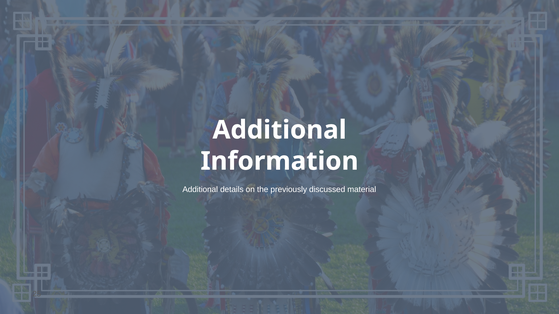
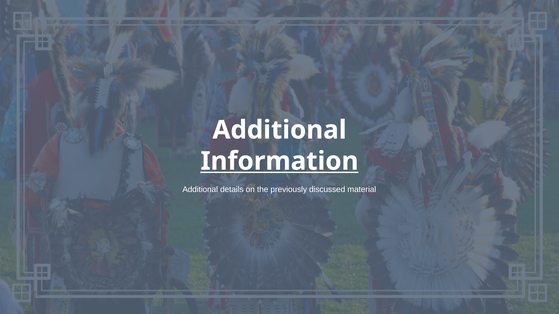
Information underline: none -> present
